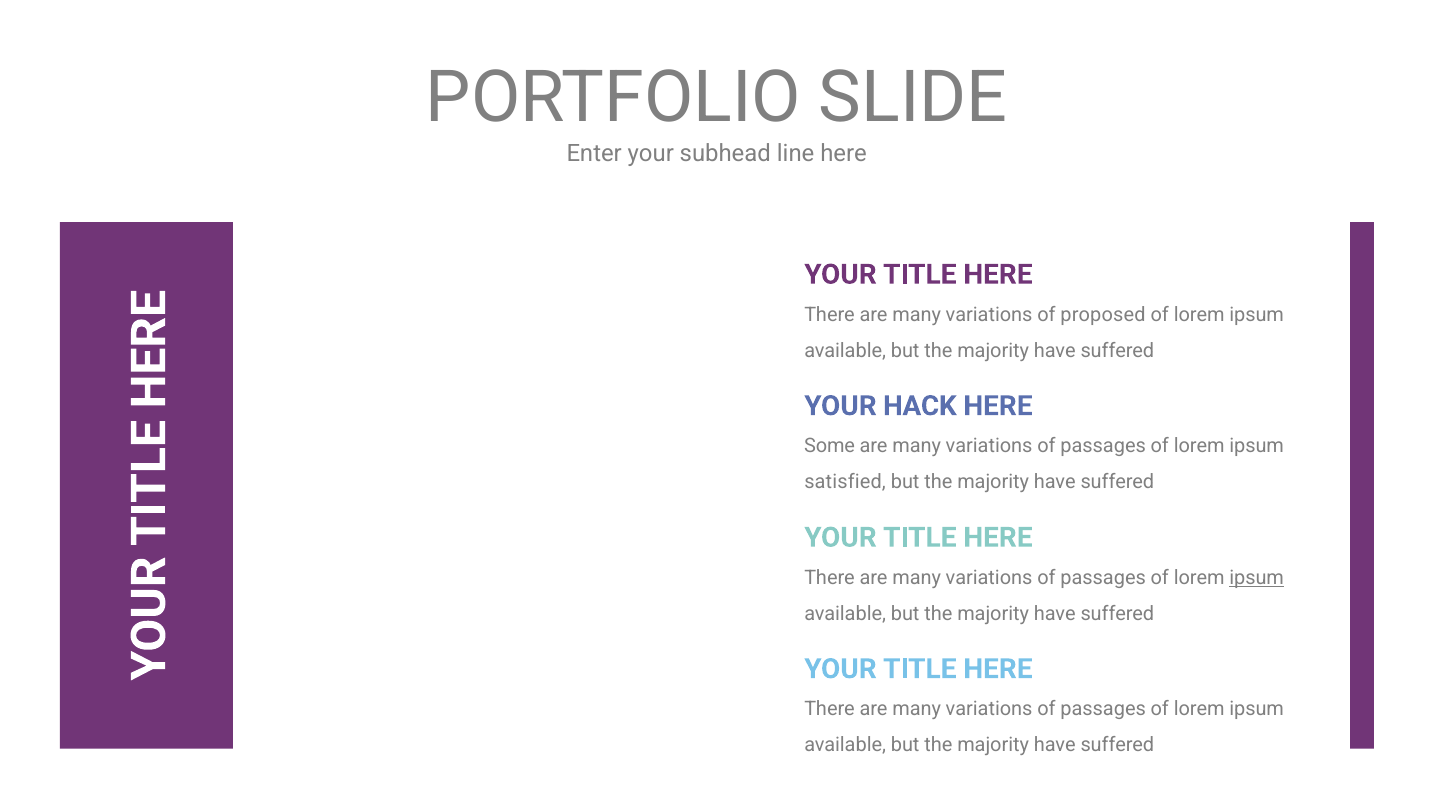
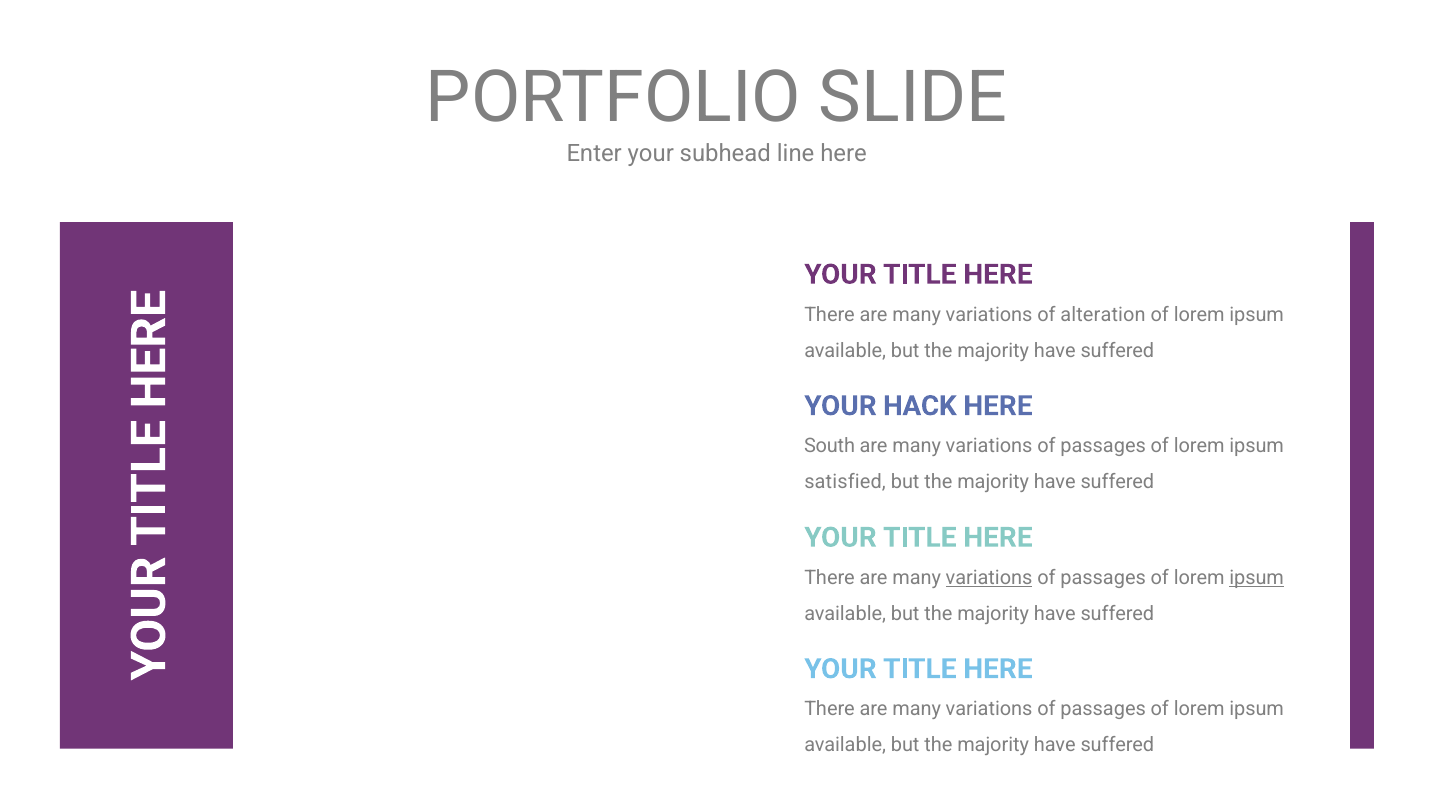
proposed: proposed -> alteration
Some: Some -> South
variations at (989, 577) underline: none -> present
